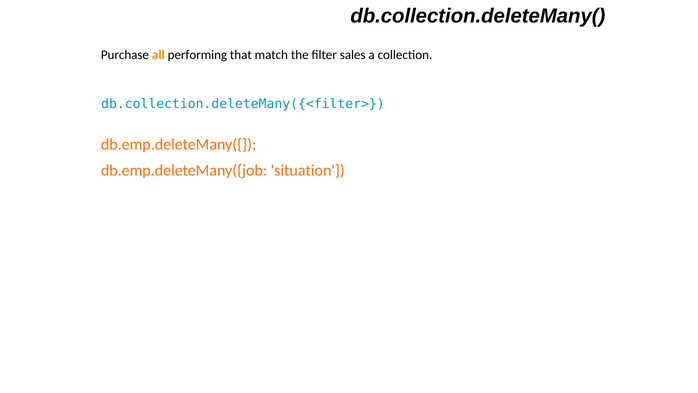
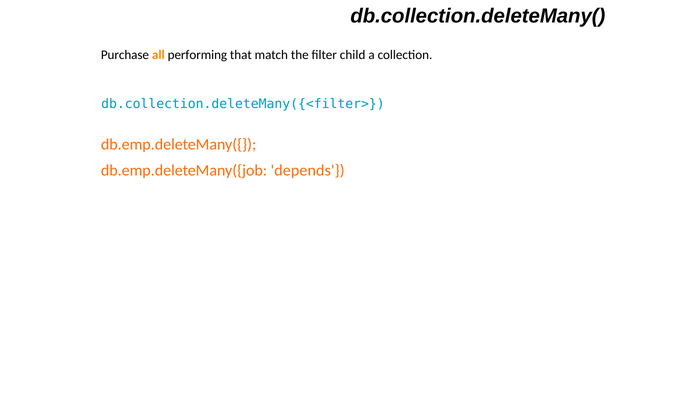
sales: sales -> child
situation: situation -> depends
